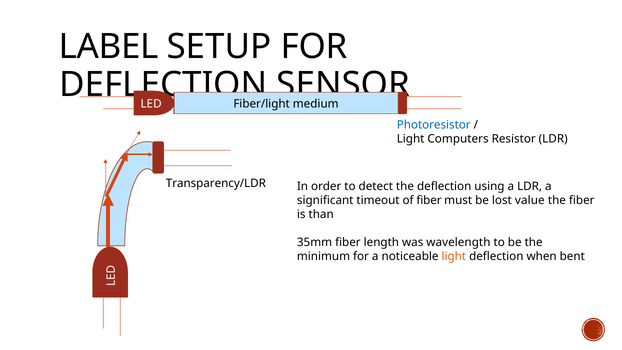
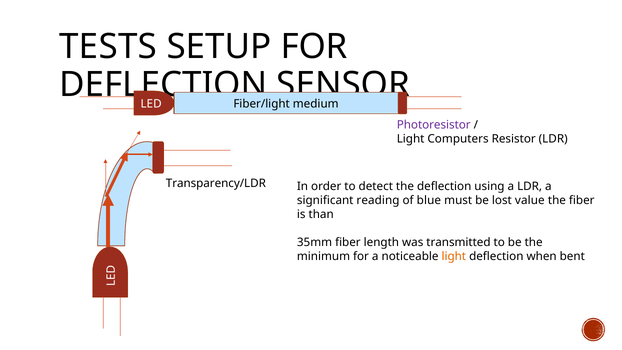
LABEL: LABEL -> TESTS
Photoresistor colour: blue -> purple
timeout: timeout -> reading
of fiber: fiber -> blue
wavelength: wavelength -> transmitted
